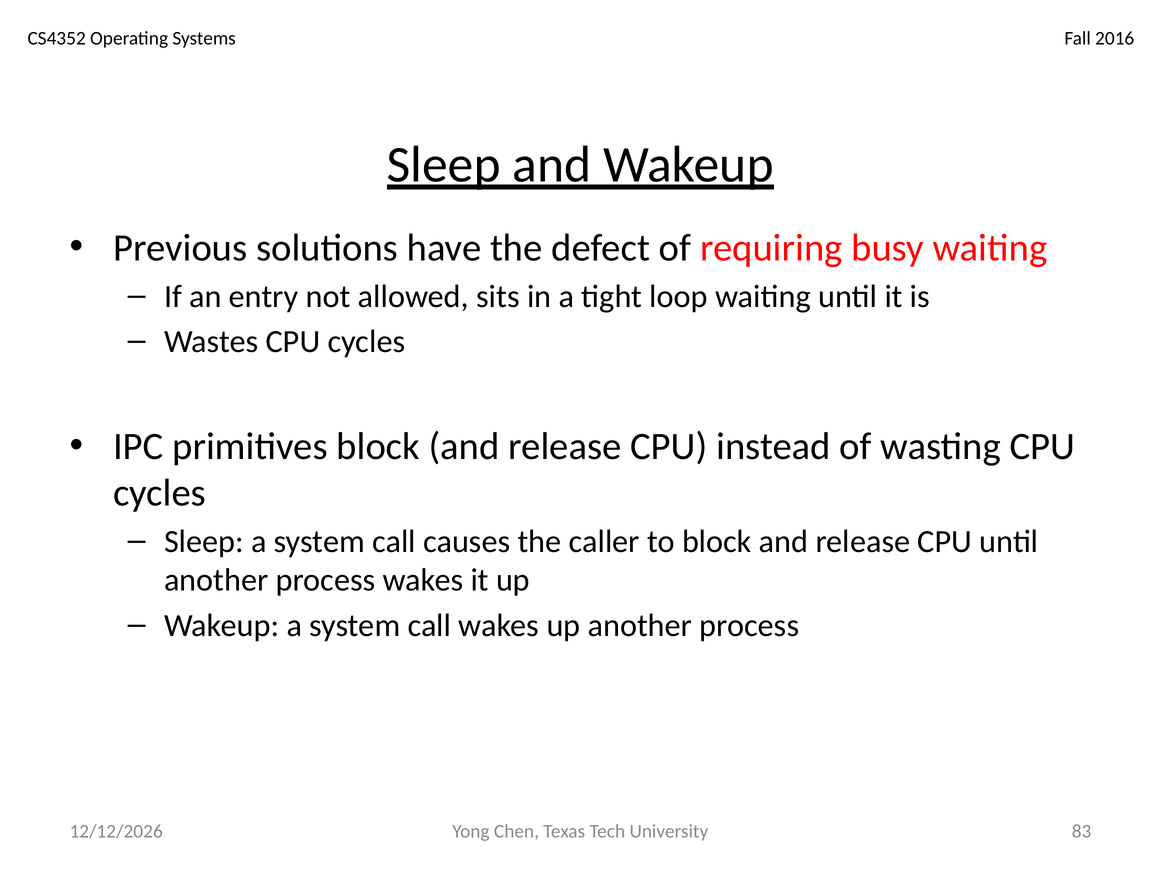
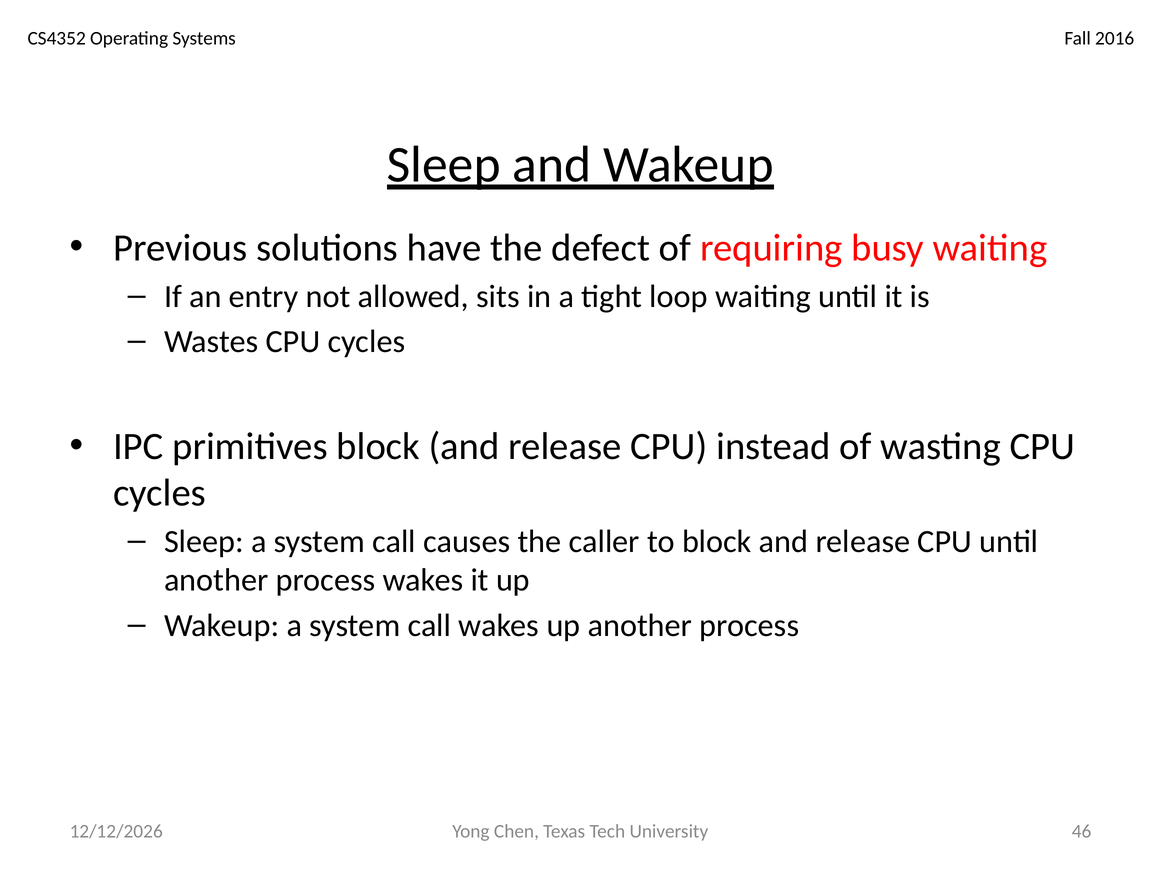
83: 83 -> 46
